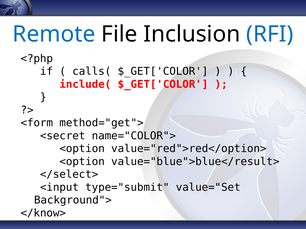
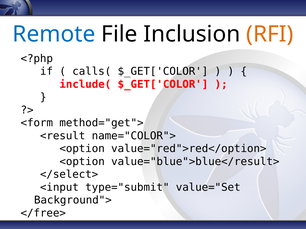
RFI colour: blue -> orange
<secret: <secret -> <result
</know>: </know> -> </free>
